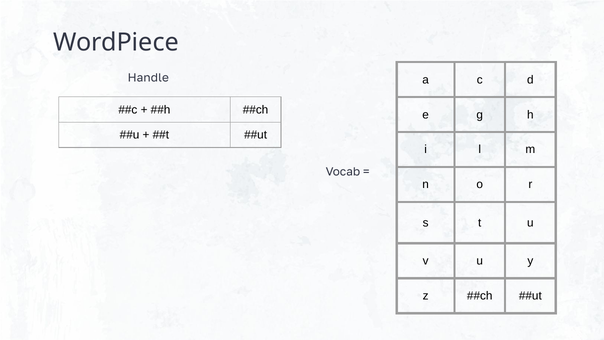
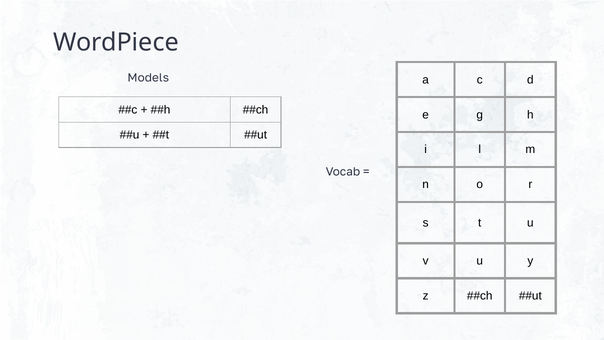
Handle: Handle -> Models
